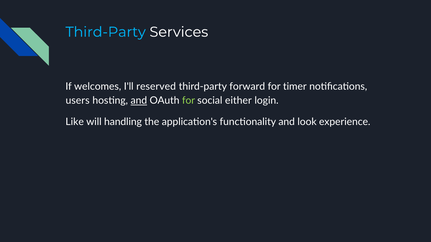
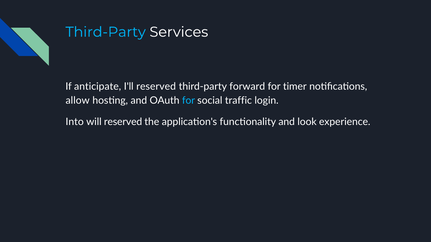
welcomes: welcomes -> anticipate
users: users -> allow
and at (139, 101) underline: present -> none
for at (189, 101) colour: light green -> light blue
either: either -> traffic
Like: Like -> Into
will handling: handling -> reserved
